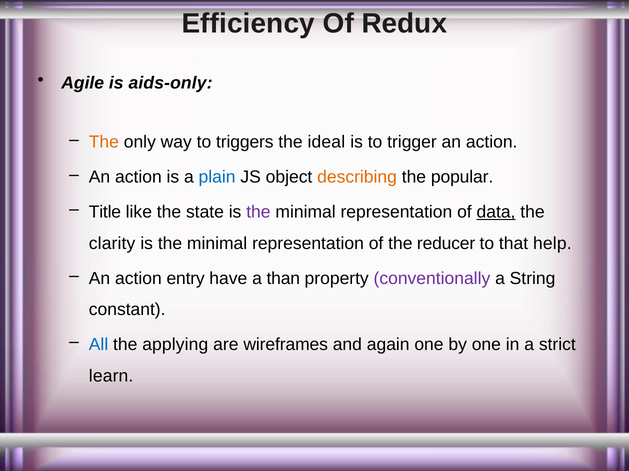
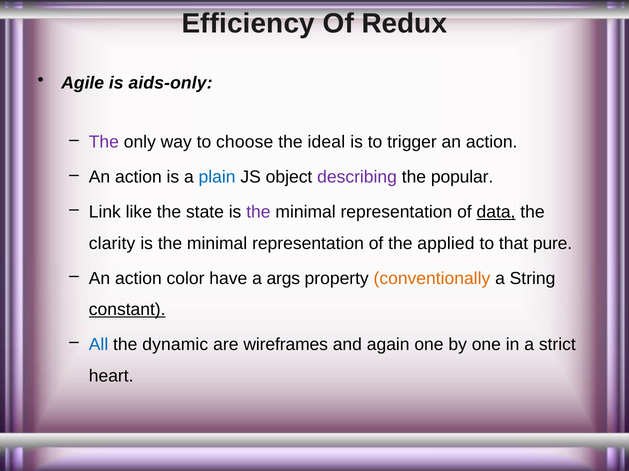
The at (104, 142) colour: orange -> purple
triggers: triggers -> choose
describing colour: orange -> purple
Title: Title -> Link
reducer: reducer -> applied
help: help -> pure
entry: entry -> color
than: than -> args
conventionally colour: purple -> orange
constant underline: none -> present
applying: applying -> dynamic
learn: learn -> heart
